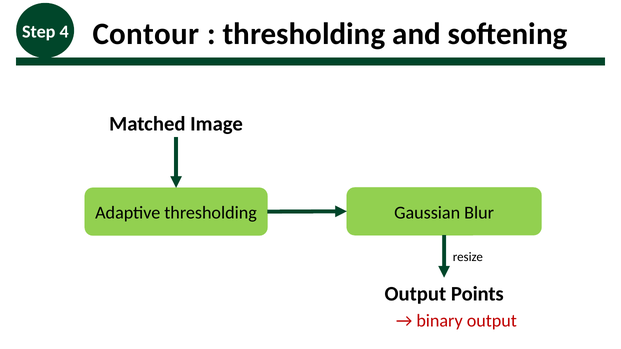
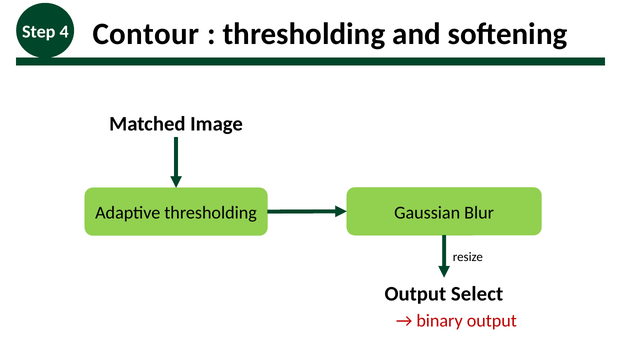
Points: Points -> Select
